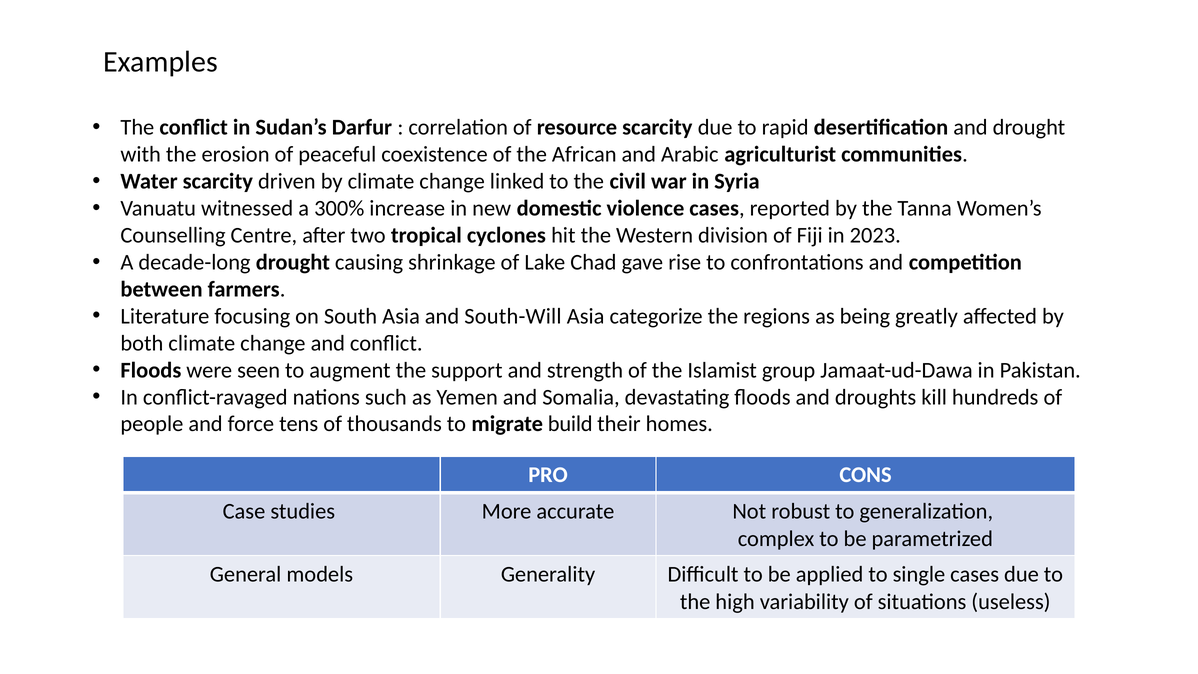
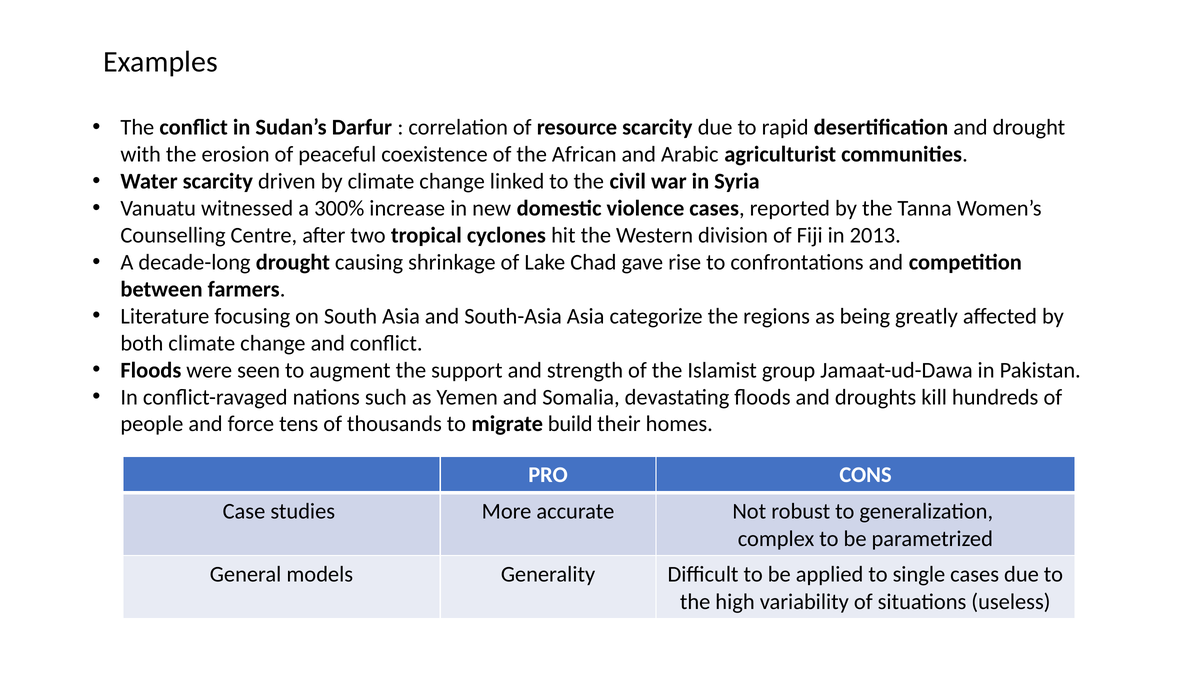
2023: 2023 -> 2013
South-Will: South-Will -> South-Asia
